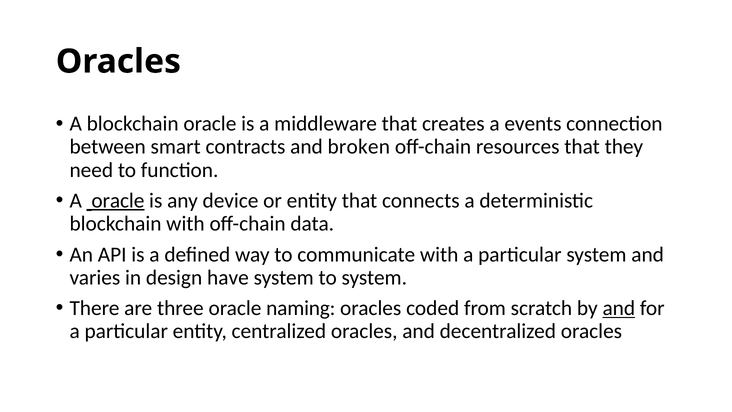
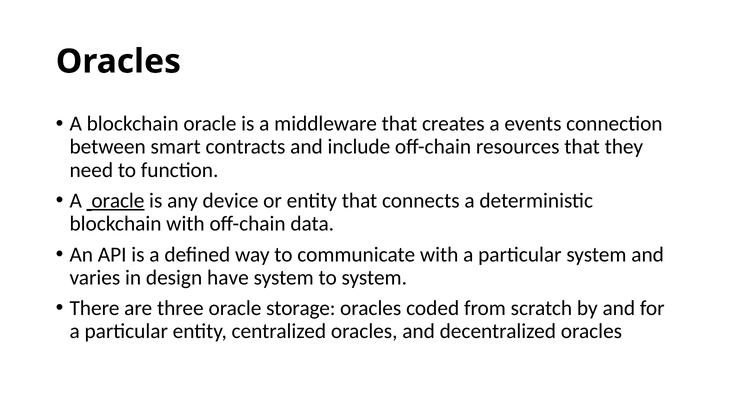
broken: broken -> include
naming: naming -> storage
and at (619, 308) underline: present -> none
